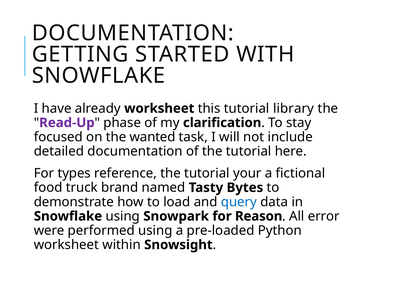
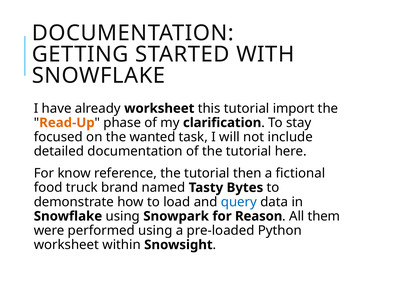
library: library -> import
Read-Up colour: purple -> orange
types: types -> know
your: your -> then
error: error -> them
